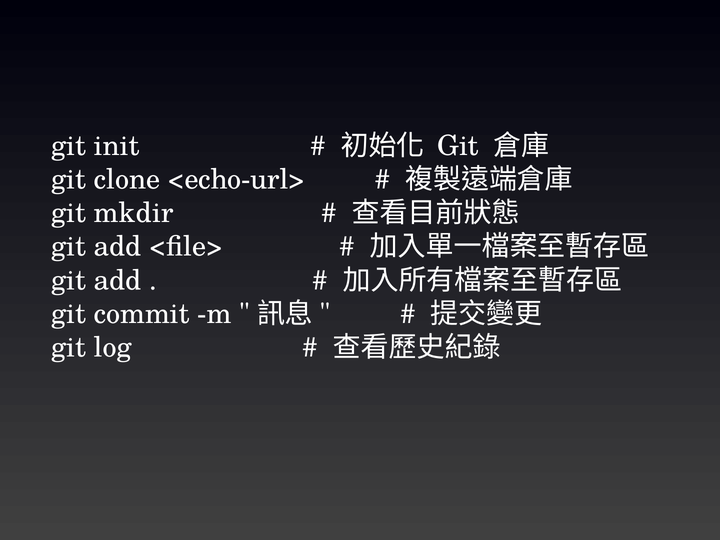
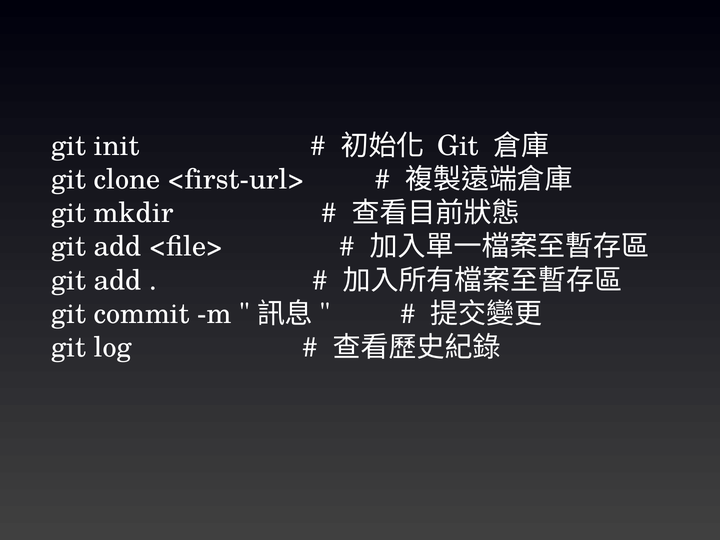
<echo-url>: <echo-url> -> <first-url>
